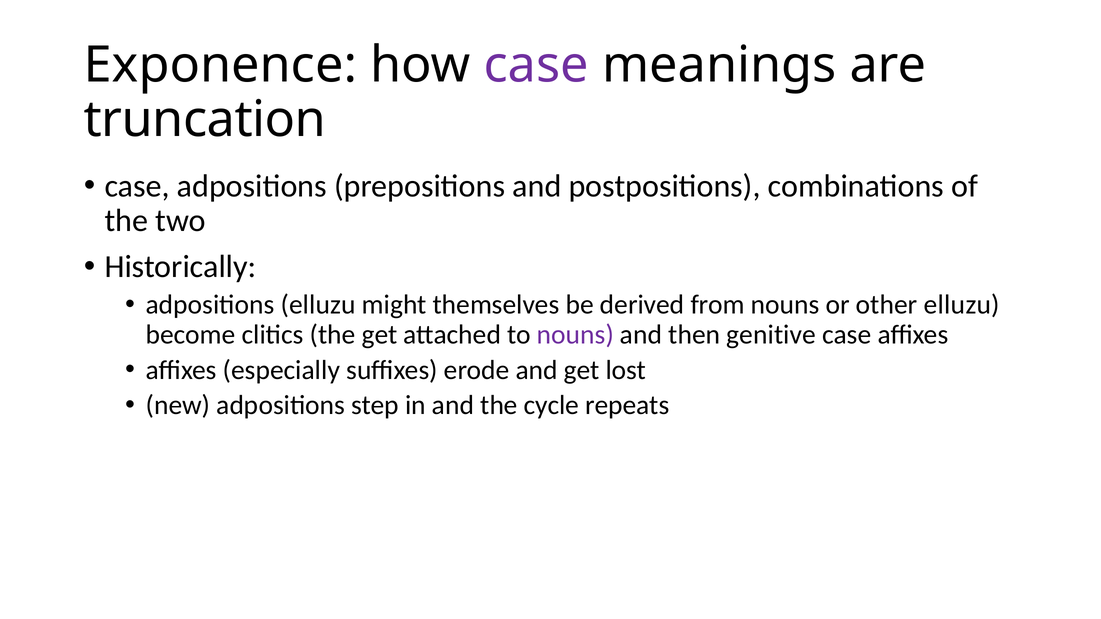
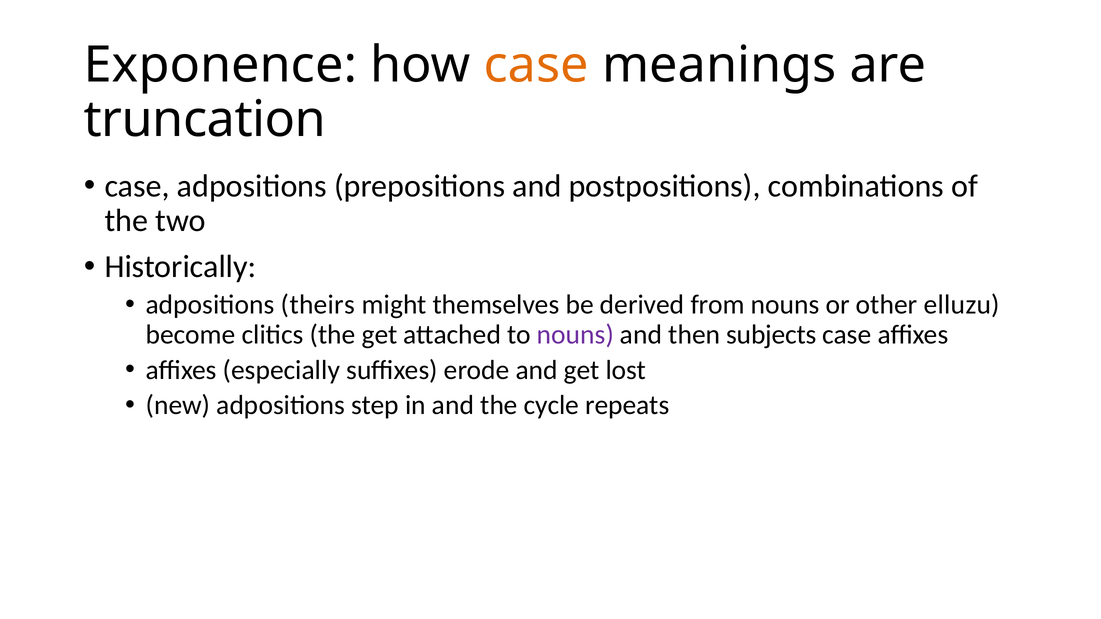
case at (536, 65) colour: purple -> orange
adpositions elluzu: elluzu -> theirs
genitive: genitive -> subjects
